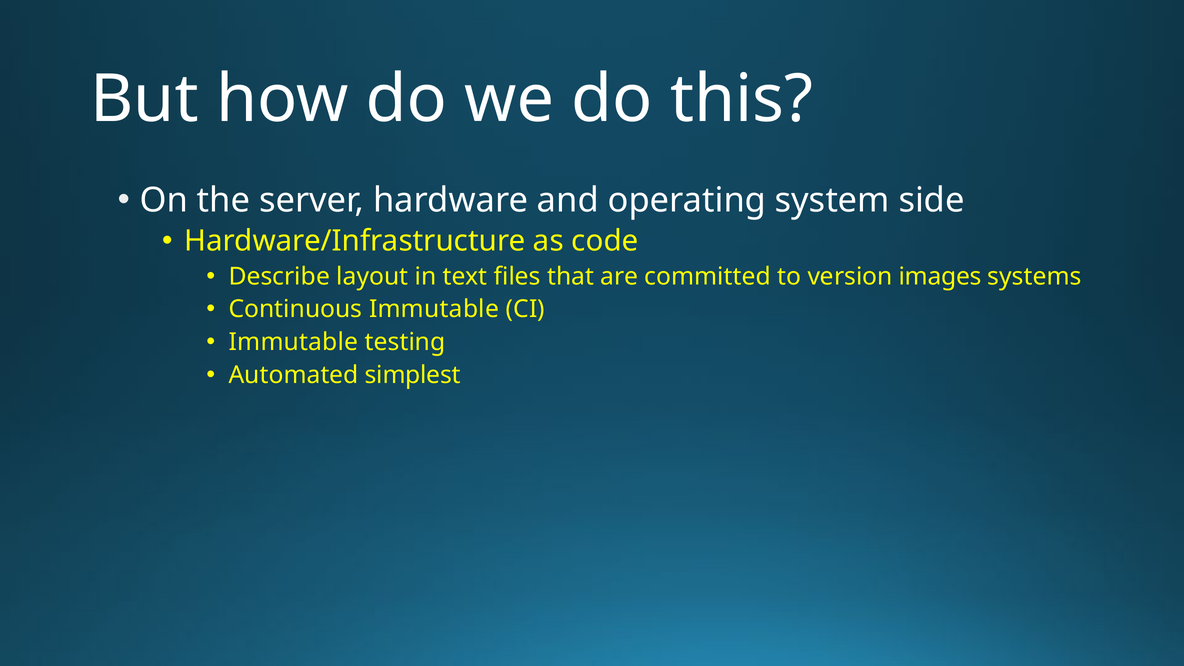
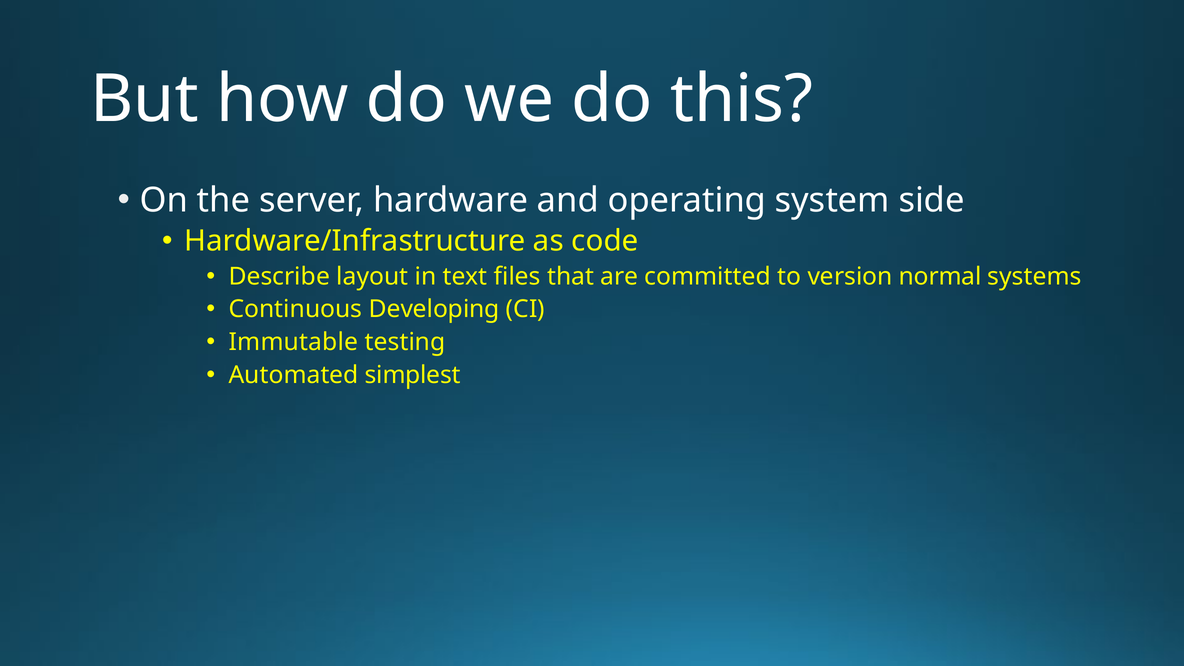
images: images -> normal
Continuous Immutable: Immutable -> Developing
